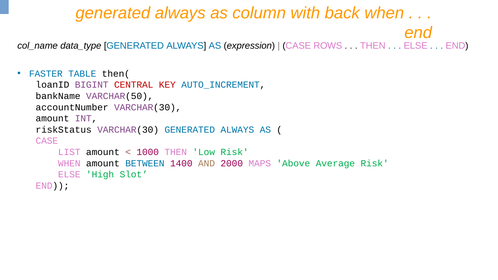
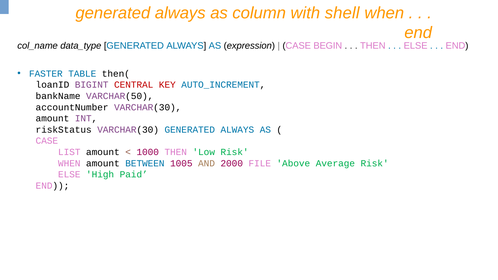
back: back -> shell
ROWS: ROWS -> BEGIN
1400: 1400 -> 1005
MAPS: MAPS -> FILE
Slot: Slot -> Paid
